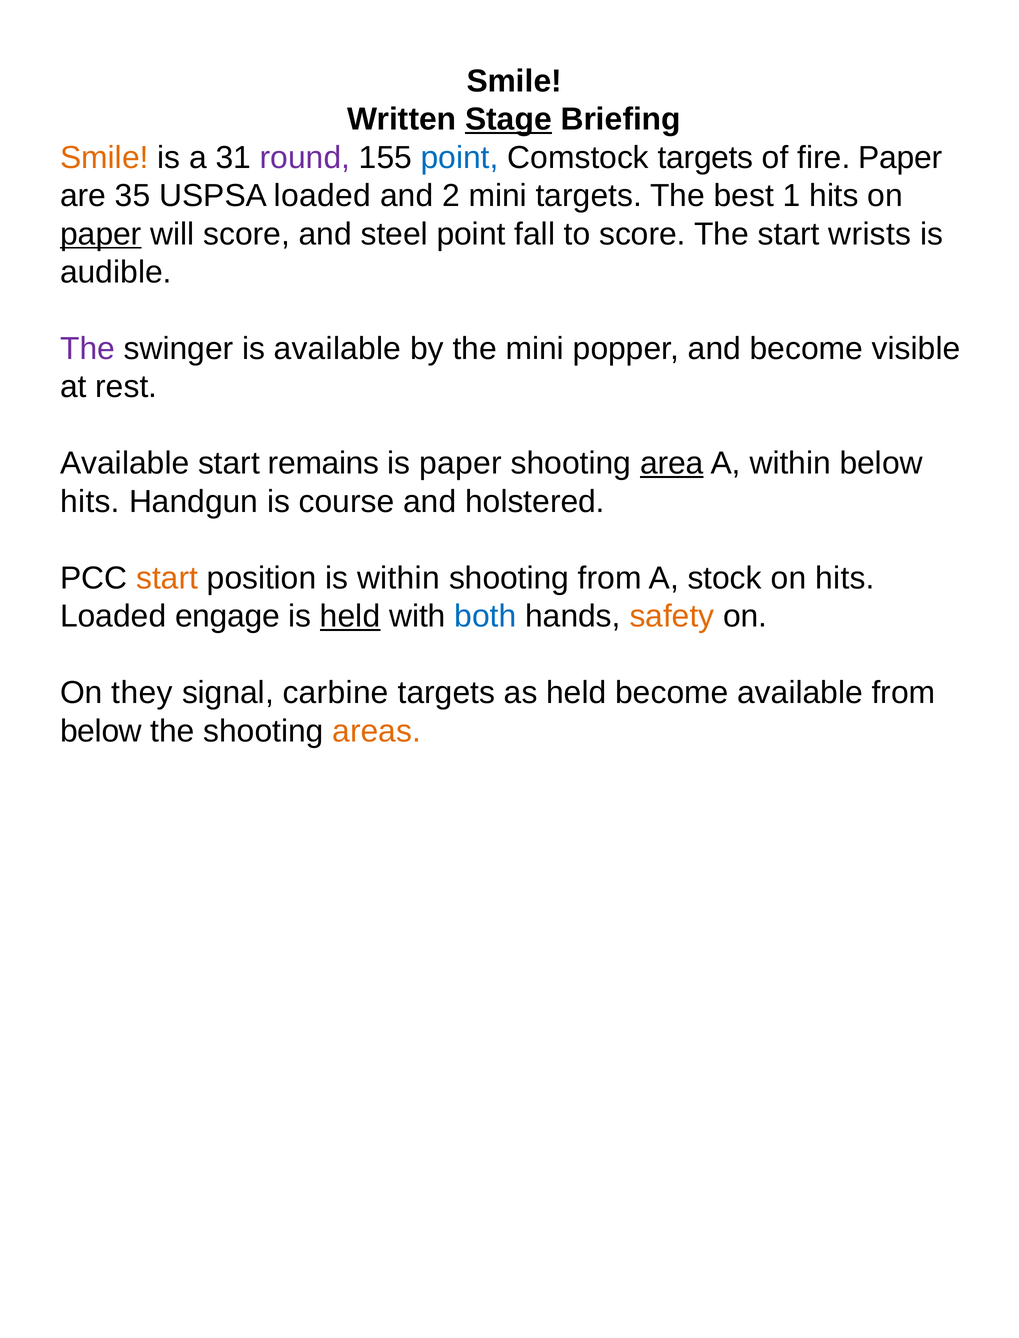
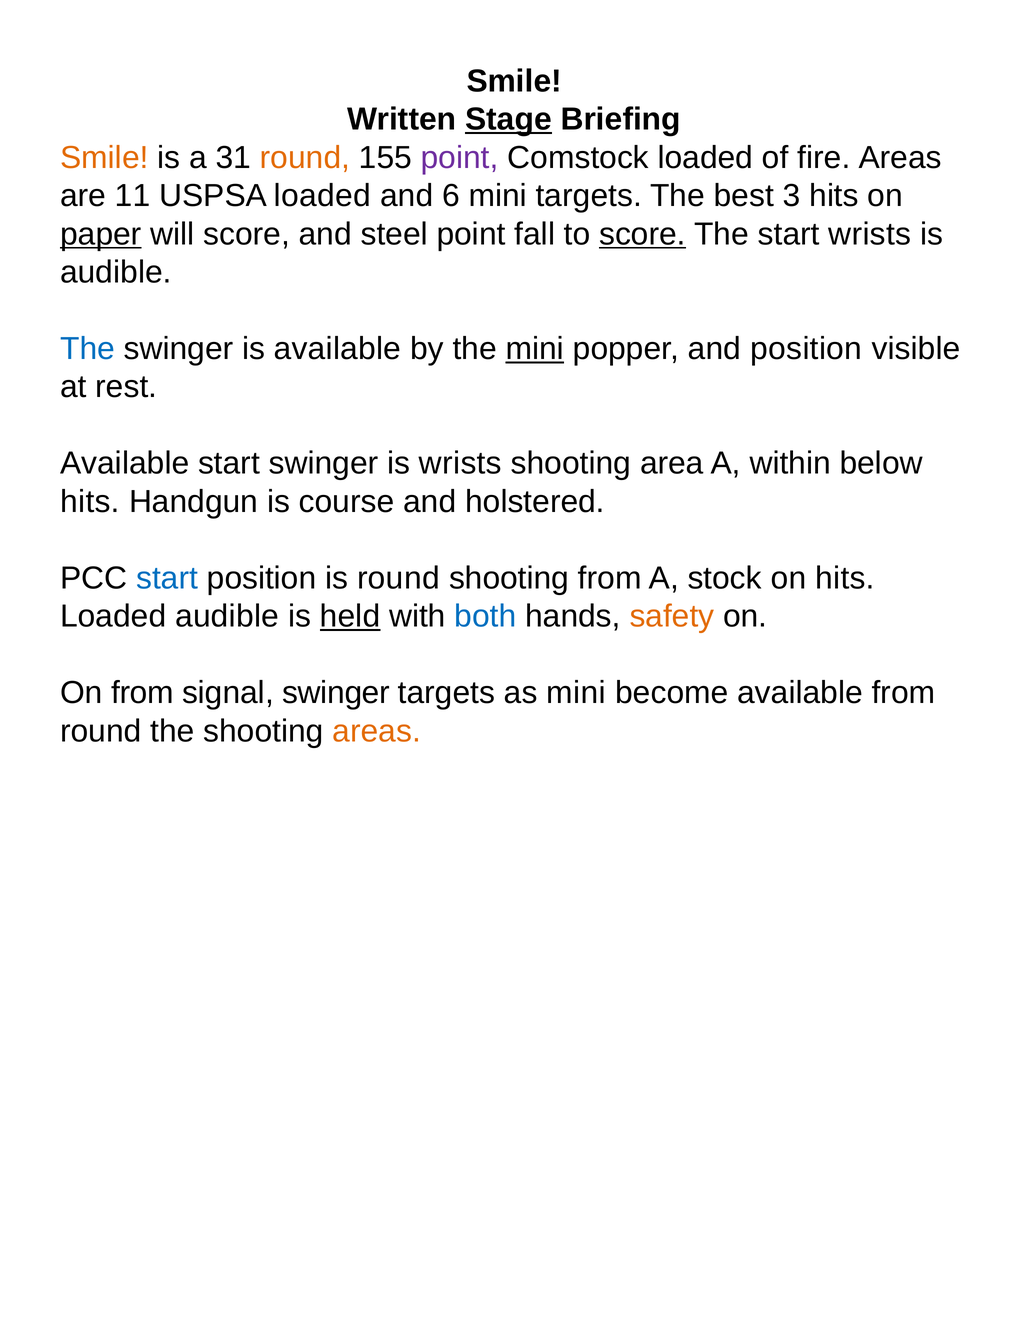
round at (305, 158) colour: purple -> orange
point at (460, 158) colour: blue -> purple
Comstock targets: targets -> loaded
fire Paper: Paper -> Areas
35: 35 -> 11
2: 2 -> 6
1: 1 -> 3
score at (642, 234) underline: none -> present
The at (88, 349) colour: purple -> blue
mini at (535, 349) underline: none -> present
and become: become -> position
start remains: remains -> swinger
is paper: paper -> wrists
area underline: present -> none
start at (167, 578) colour: orange -> blue
is within: within -> round
Loaded engage: engage -> audible
On they: they -> from
signal carbine: carbine -> swinger
as held: held -> mini
below at (101, 731): below -> round
